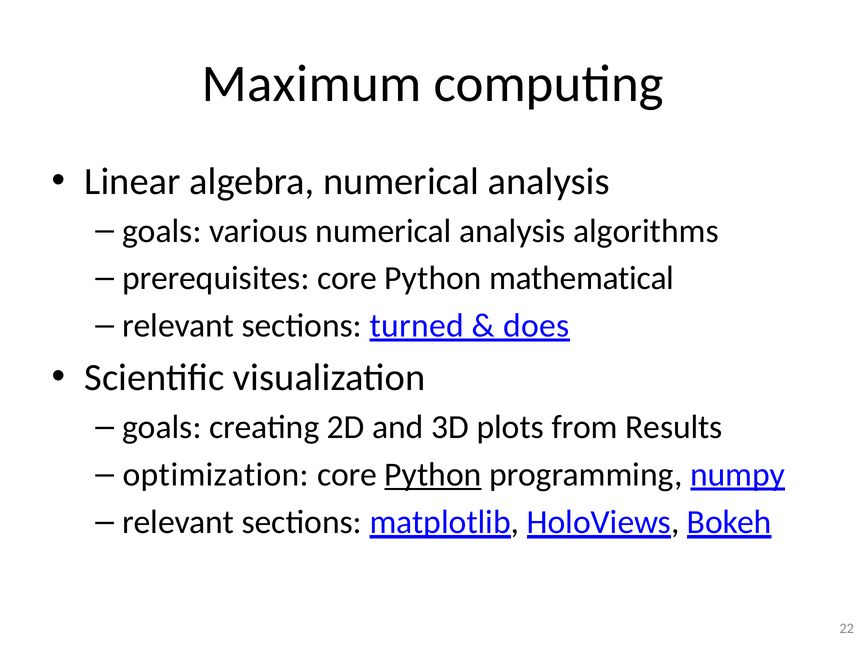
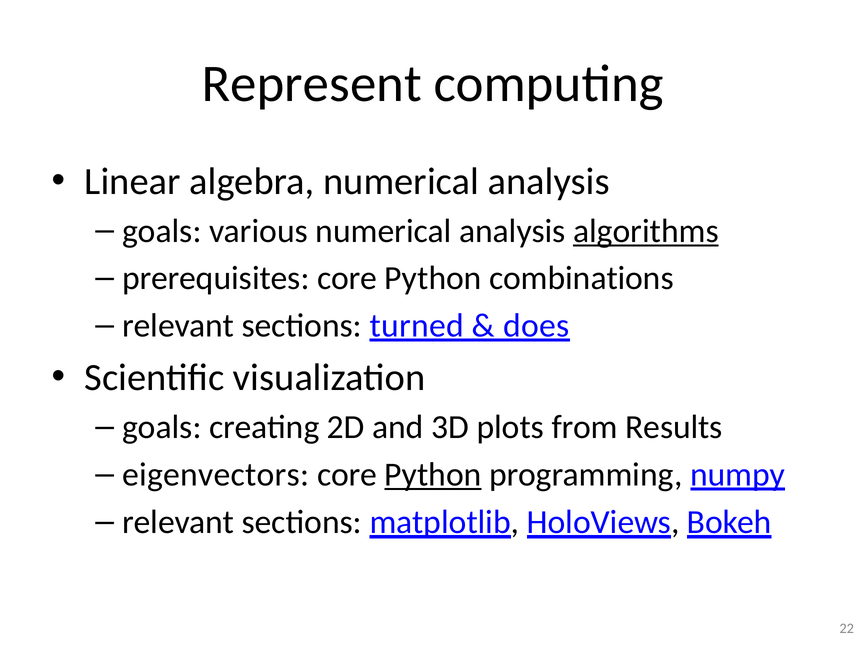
Maximum: Maximum -> Represent
algorithms underline: none -> present
mathematical: mathematical -> combinations
optimization: optimization -> eigenvectors
